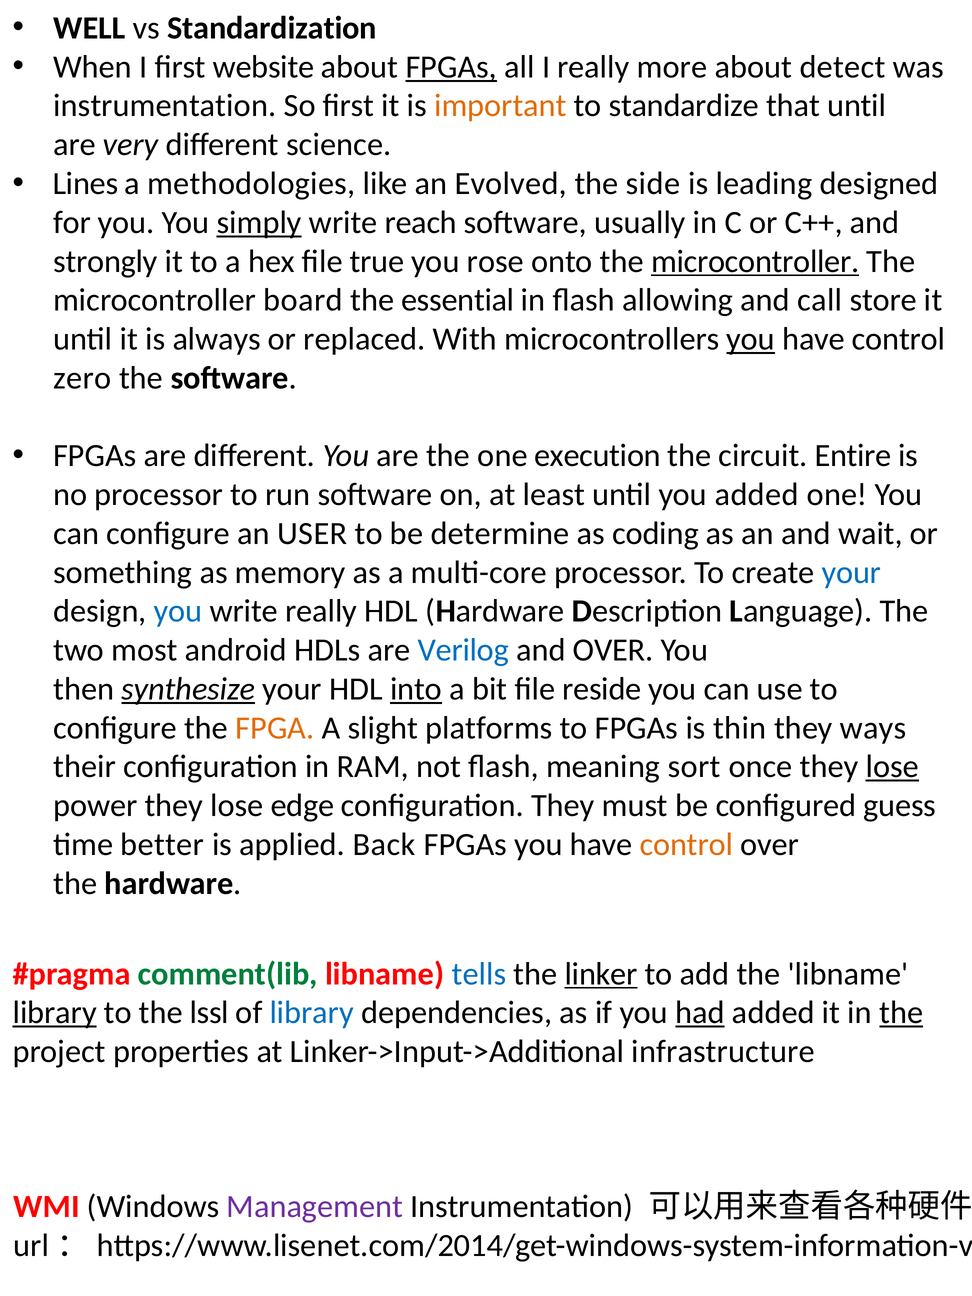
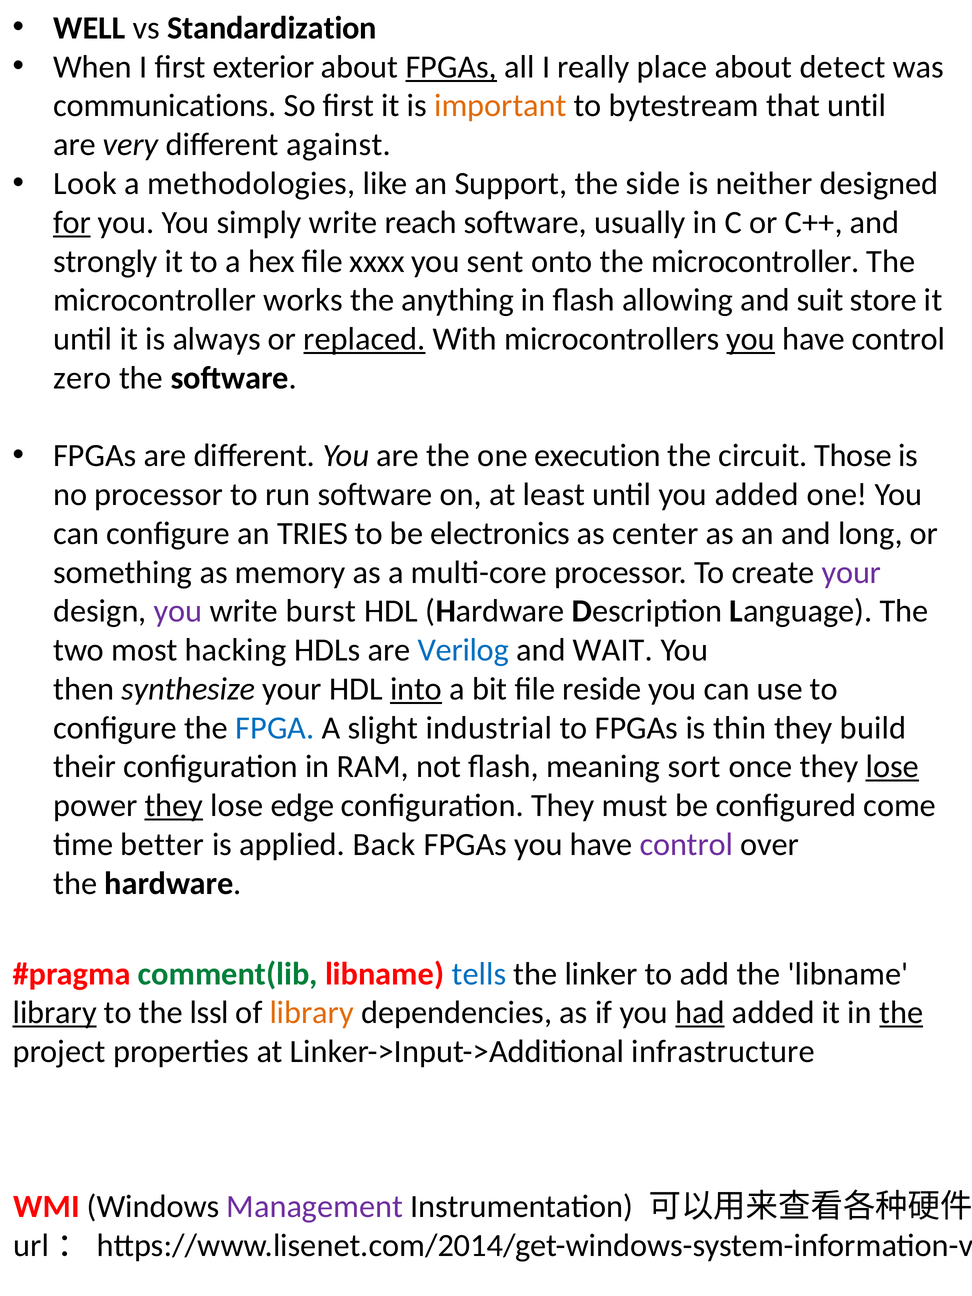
website: website -> exterior
more: more -> place
instrumentation at (165, 106): instrumentation -> communications
standardize: standardize -> bytestream
science: science -> against
Lines: Lines -> Look
Evolved: Evolved -> Support
leading: leading -> neither
for underline: none -> present
simply underline: present -> none
true: true -> xxxx
rose: rose -> sent
microcontroller at (755, 261) underline: present -> none
board: board -> works
essential: essential -> anything
call: call -> suit
replaced underline: none -> present
Entire: Entire -> Those
USER: USER -> TRIES
determine: determine -> electronics
coding: coding -> center
wait: wait -> long
your at (851, 572) colour: blue -> purple
you at (178, 611) colour: blue -> purple
write really: really -> burst
android: android -> hacking
and OVER: OVER -> WAIT
synthesize underline: present -> none
FPGA colour: orange -> blue
platforms: platforms -> industrial
ways: ways -> build
they at (174, 806) underline: none -> present
guess: guess -> come
control at (686, 845) colour: orange -> purple
linker underline: present -> none
library at (312, 1013) colour: blue -> orange
